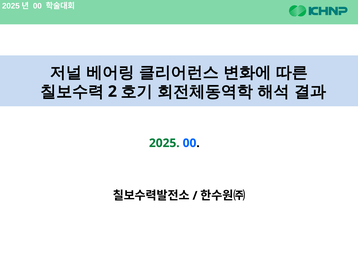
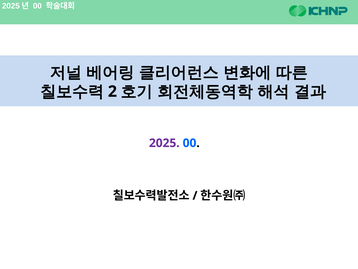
2025 colour: green -> purple
